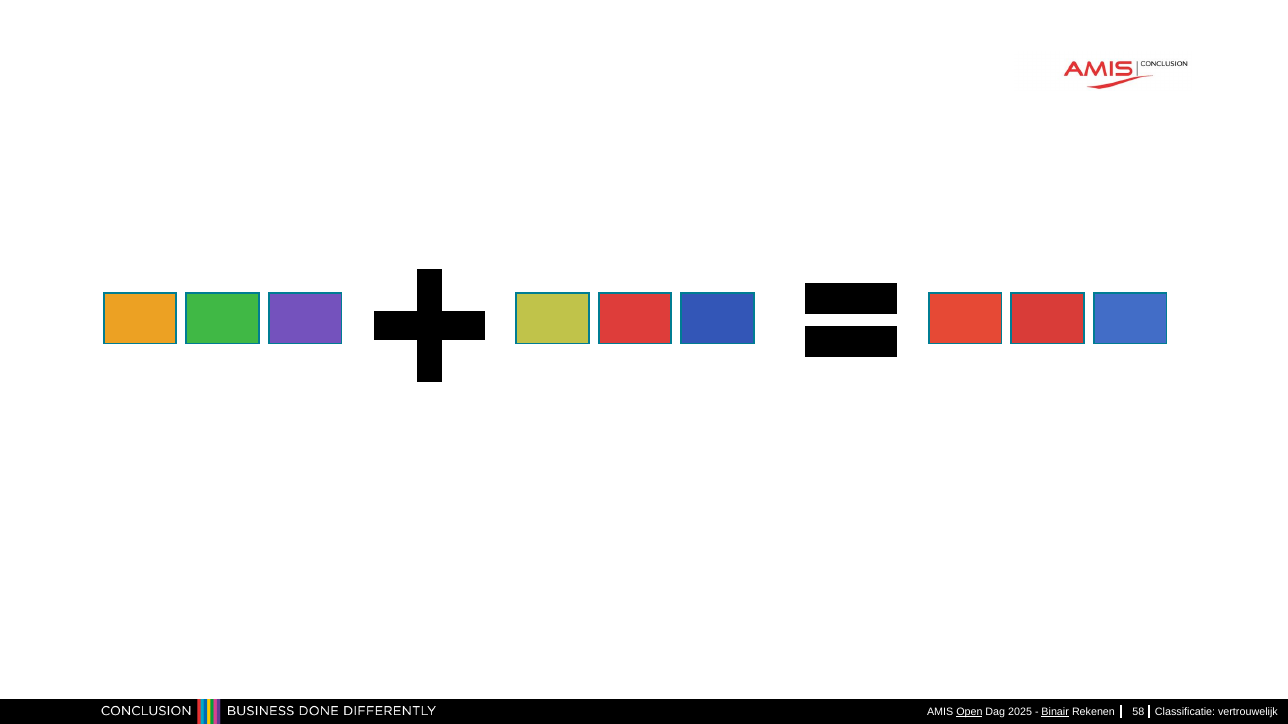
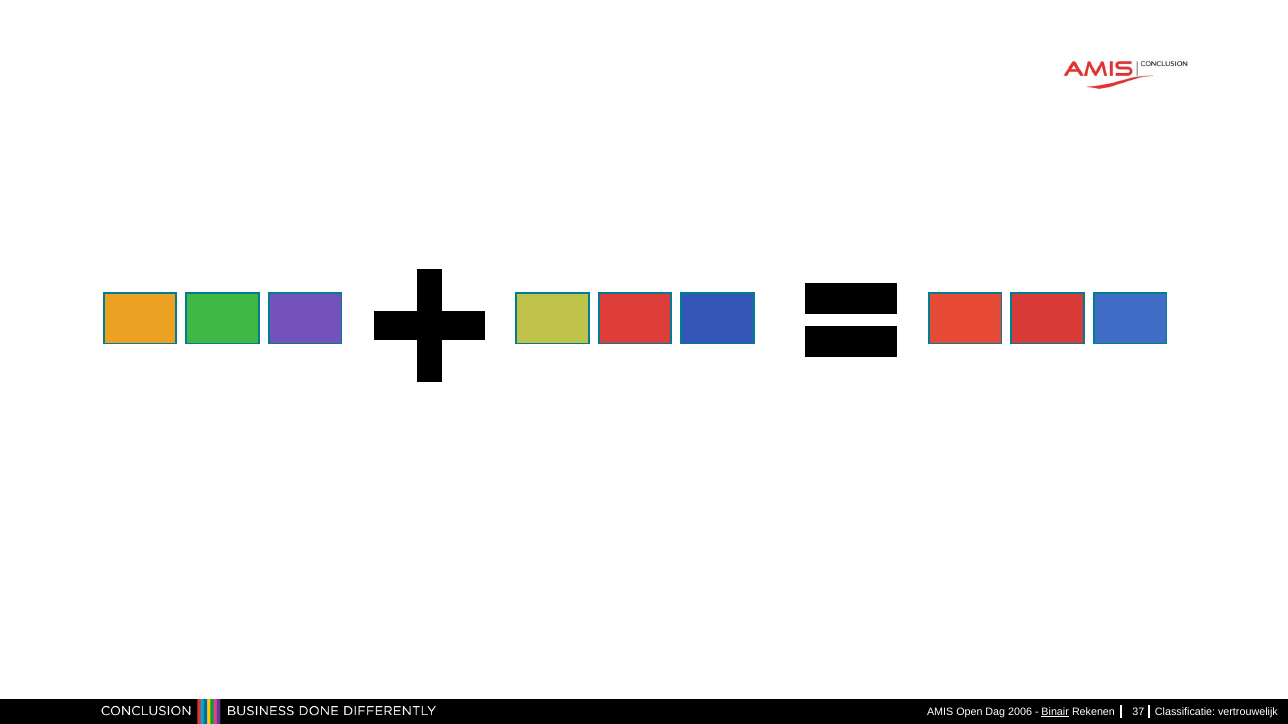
Open underline: present -> none
2025: 2025 -> 2006
58: 58 -> 37
